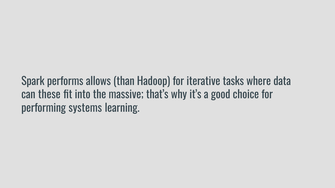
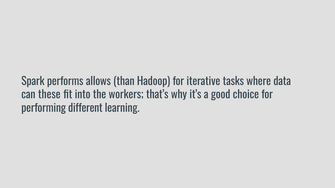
massive: massive -> workers
systems: systems -> different
